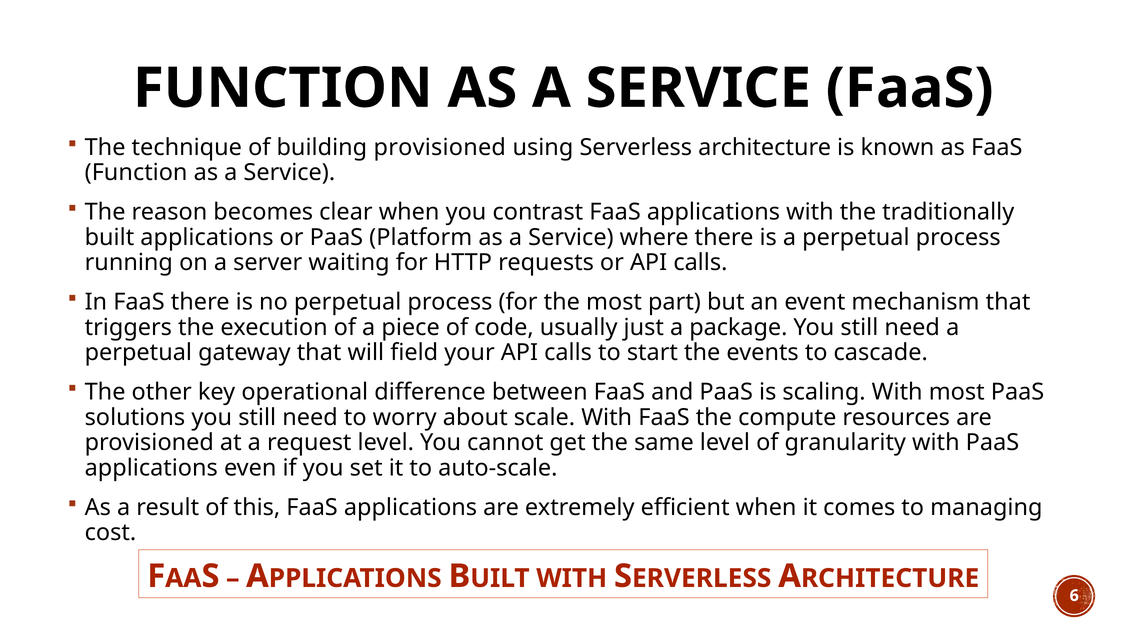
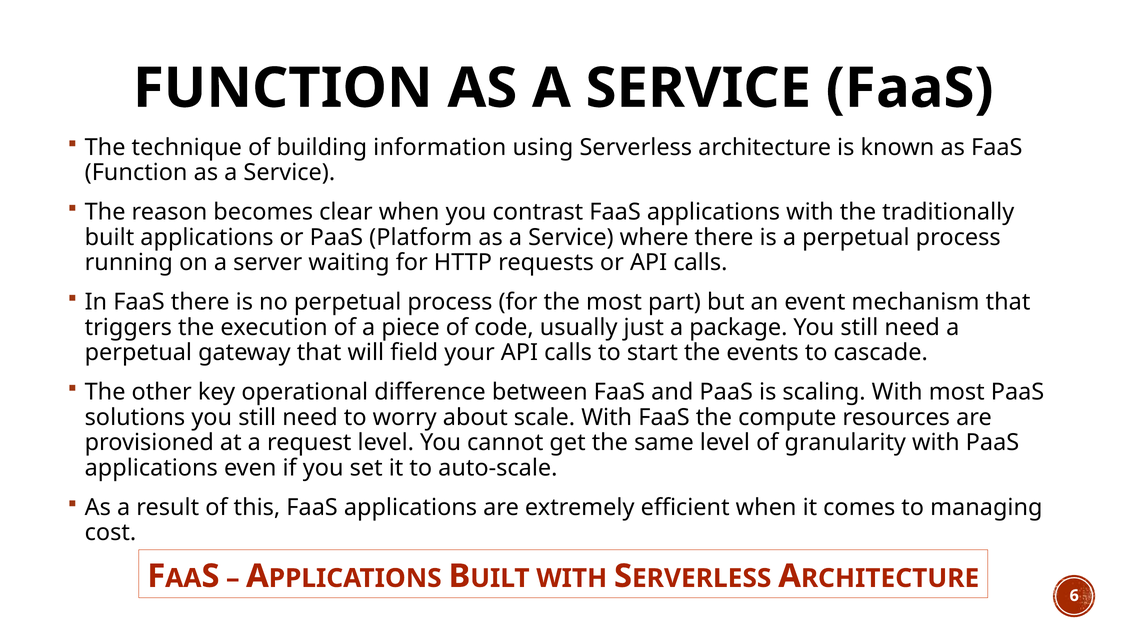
building provisioned: provisioned -> information
